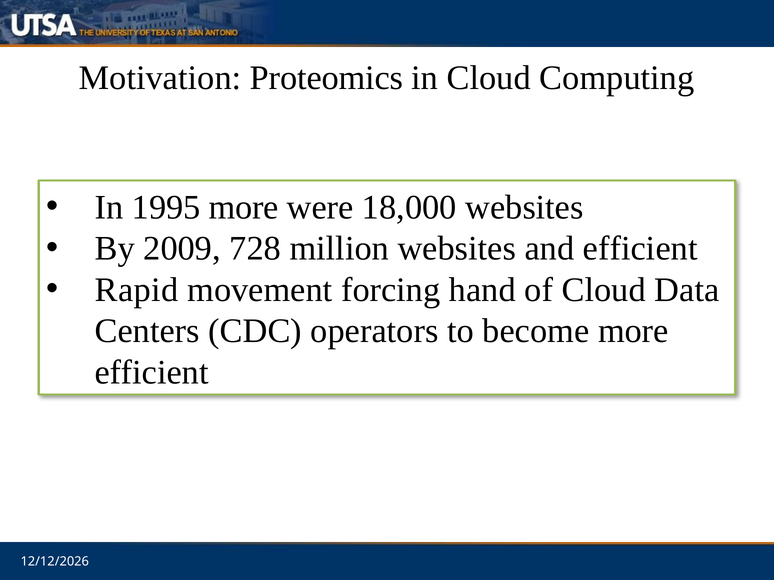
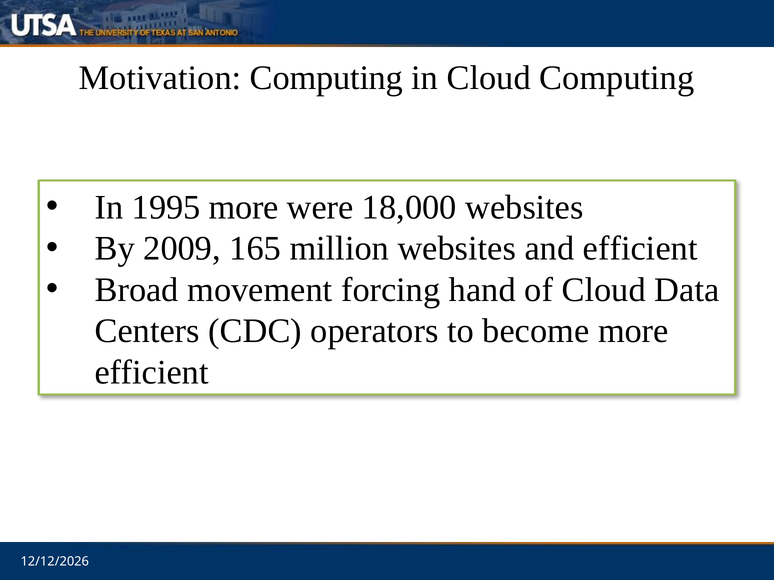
Motivation Proteomics: Proteomics -> Computing
728: 728 -> 165
Rapid: Rapid -> Broad
